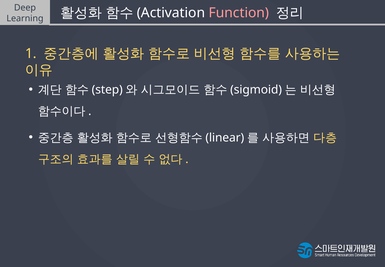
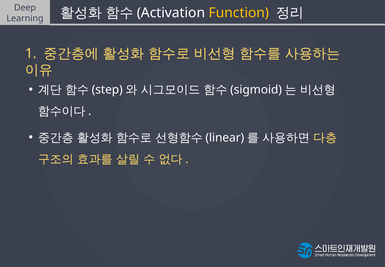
Function colour: pink -> yellow
